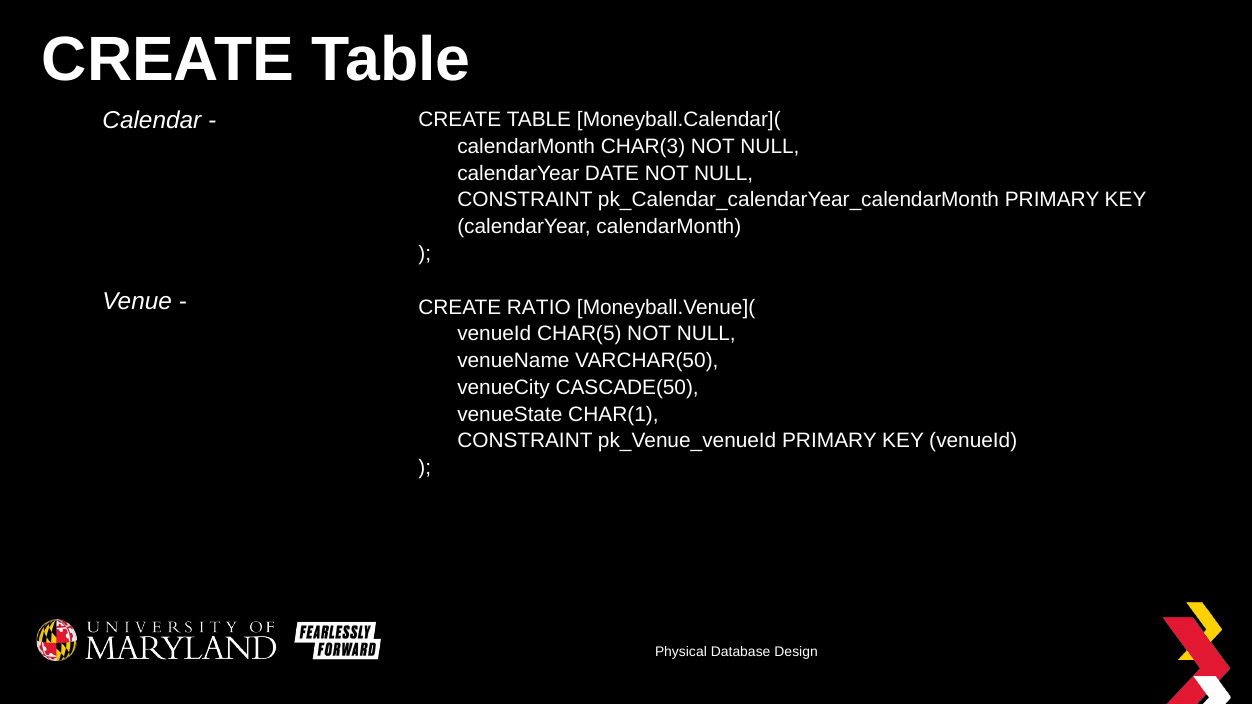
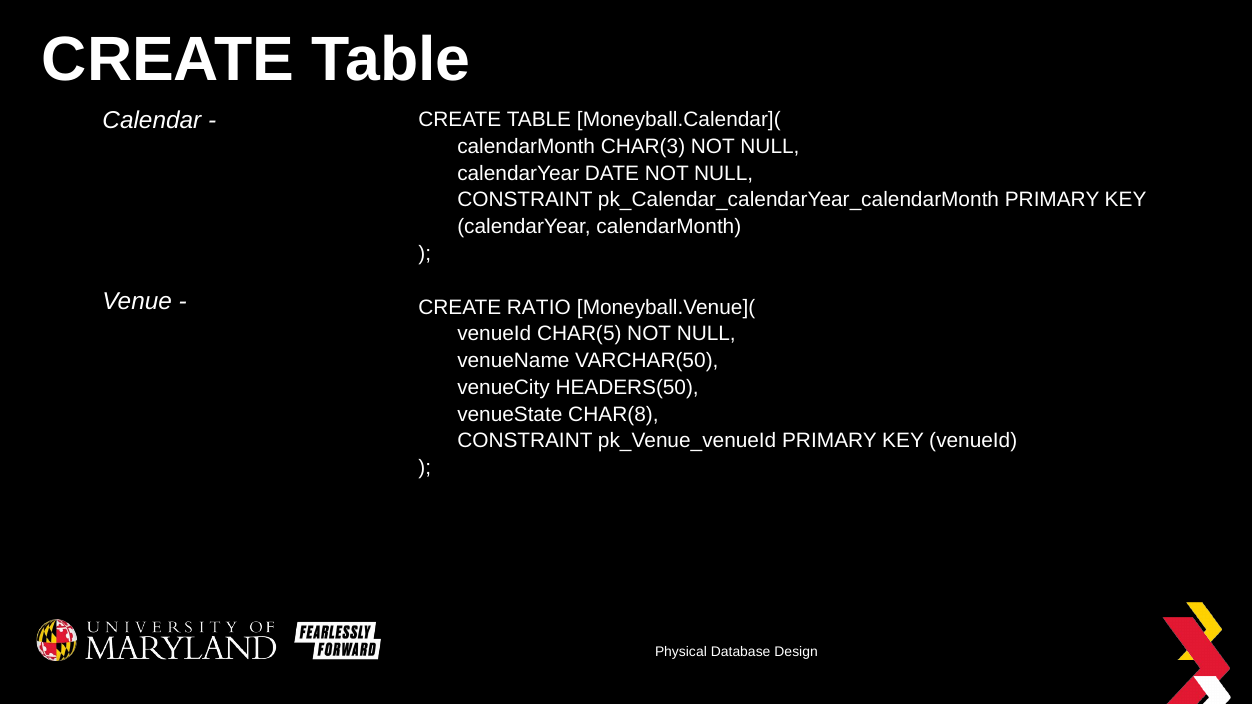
CASCADE(50: CASCADE(50 -> HEADERS(50
CHAR(1: CHAR(1 -> CHAR(8
